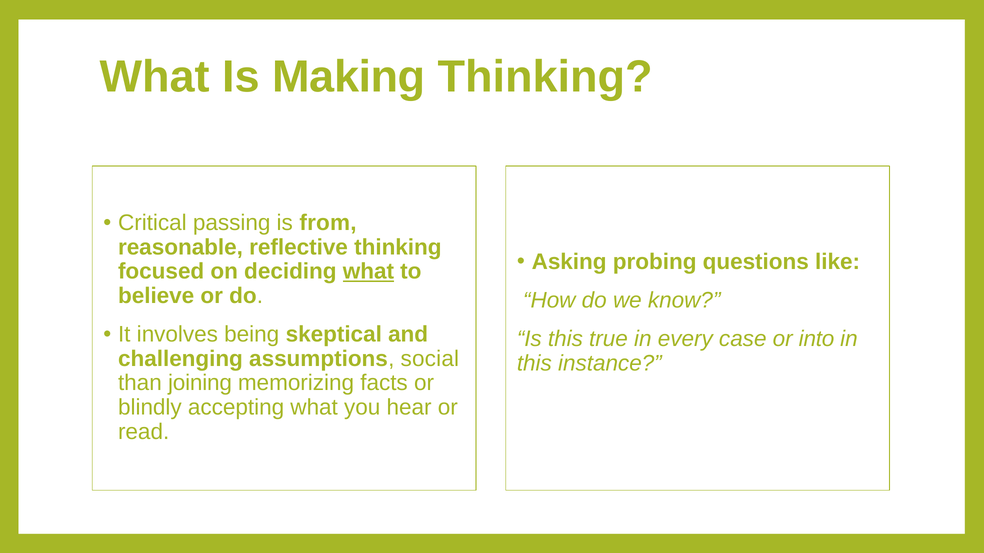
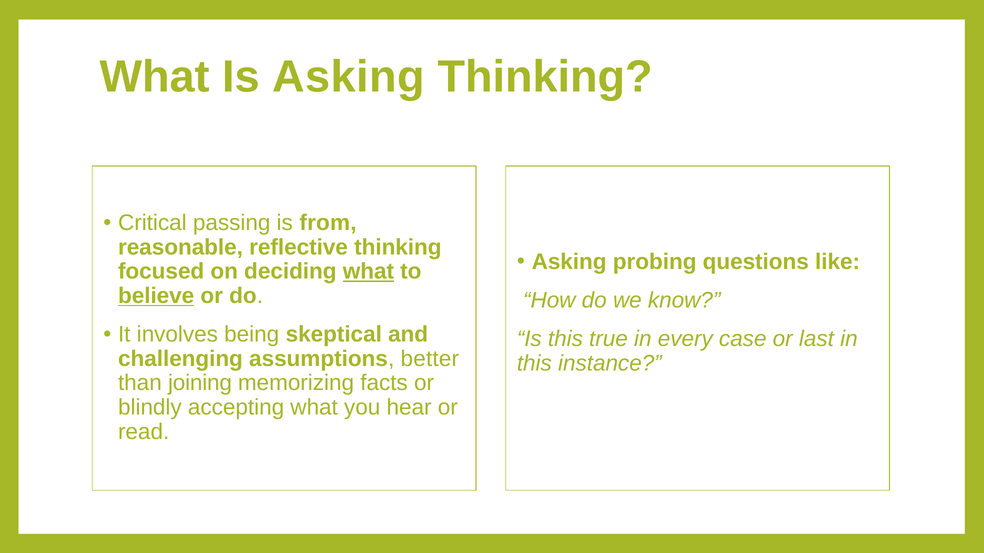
Is Making: Making -> Asking
believe underline: none -> present
into: into -> last
social: social -> better
